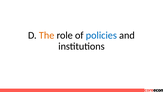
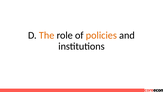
policies colour: blue -> orange
